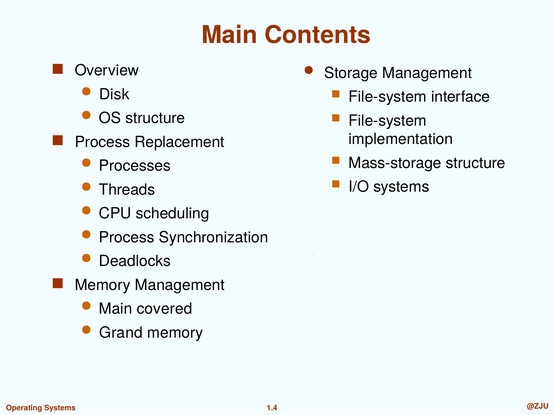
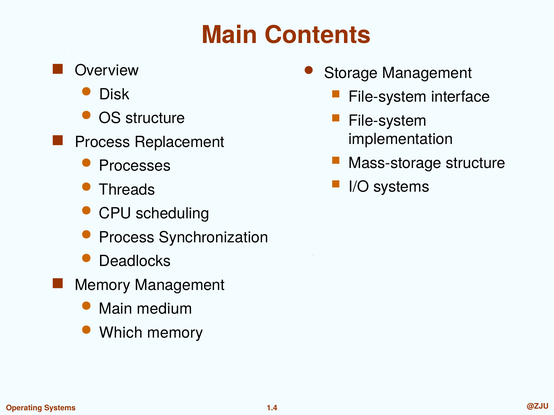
covered: covered -> medium
Grand: Grand -> Which
